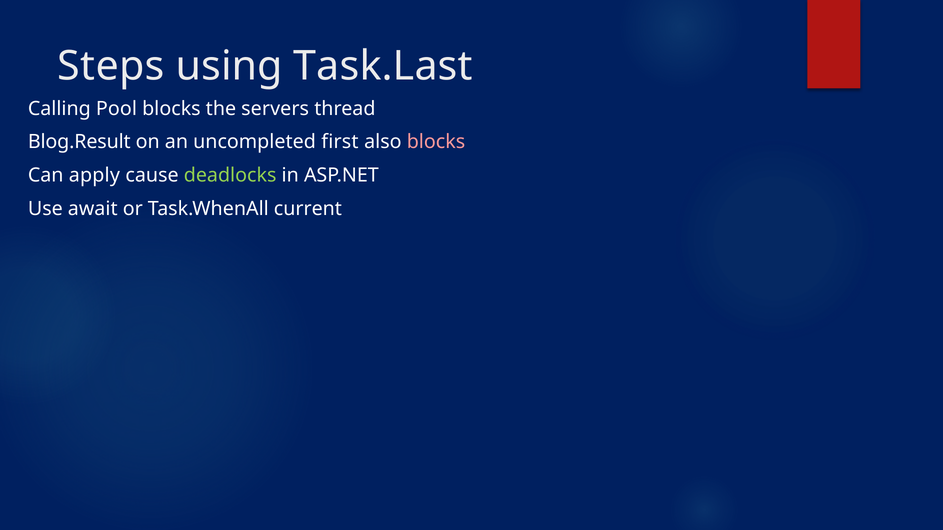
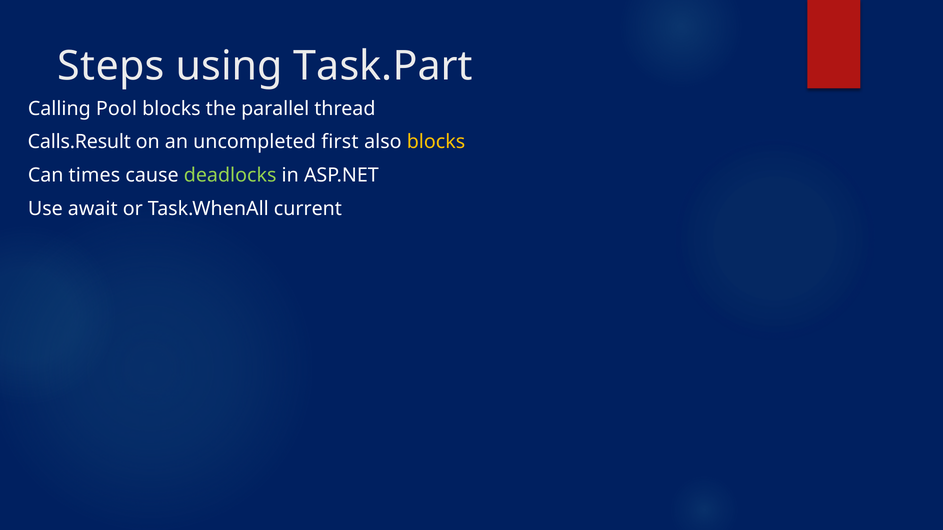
Task.Last: Task.Last -> Task.Part
servers: servers -> parallel
Blog.Result: Blog.Result -> Calls.Result
blocks at (436, 142) colour: pink -> yellow
apply: apply -> times
